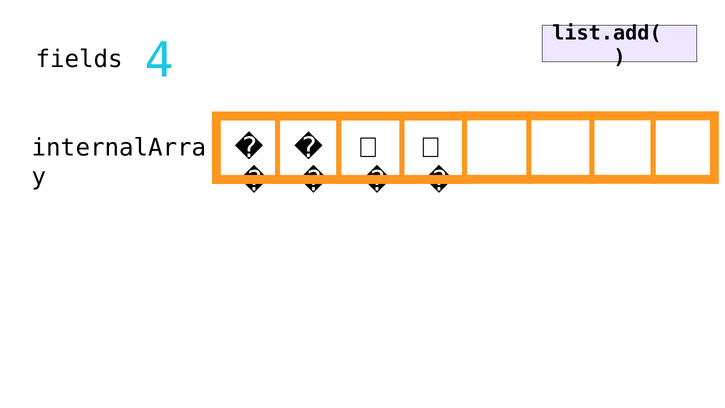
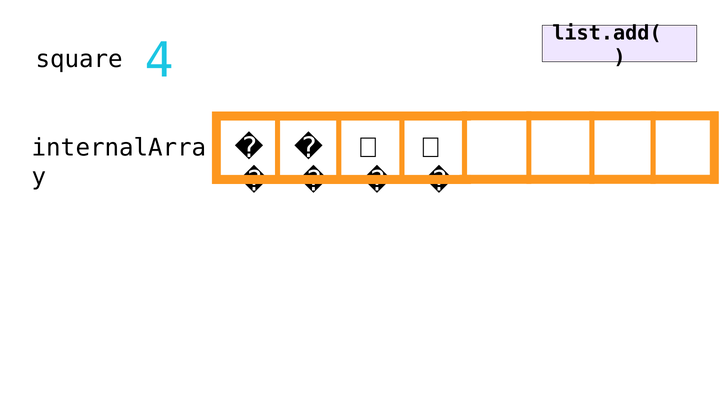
fields: fields -> square
